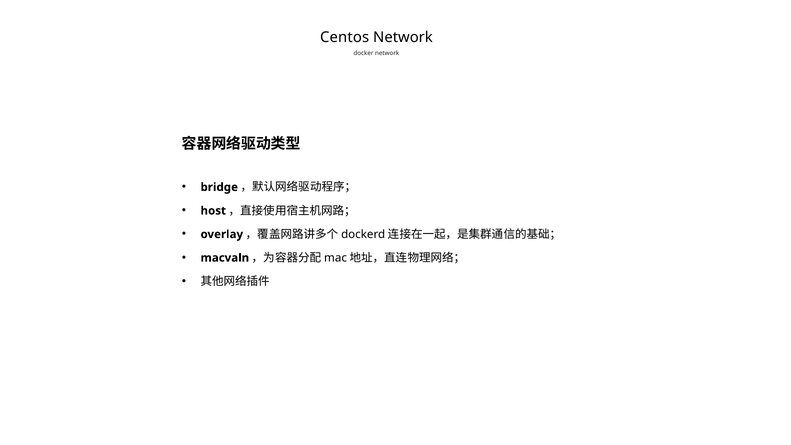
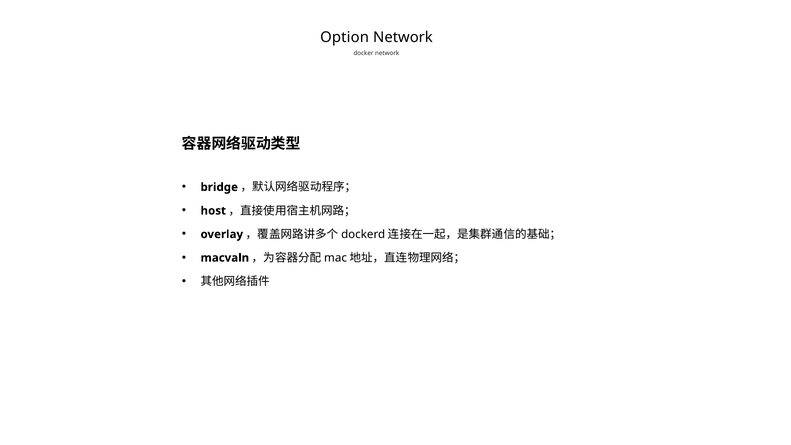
Centos: Centos -> Option
